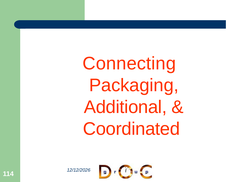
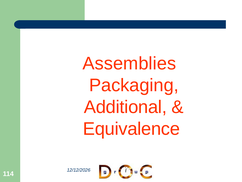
Connecting: Connecting -> Assemblies
Coordinated: Coordinated -> Equivalence
